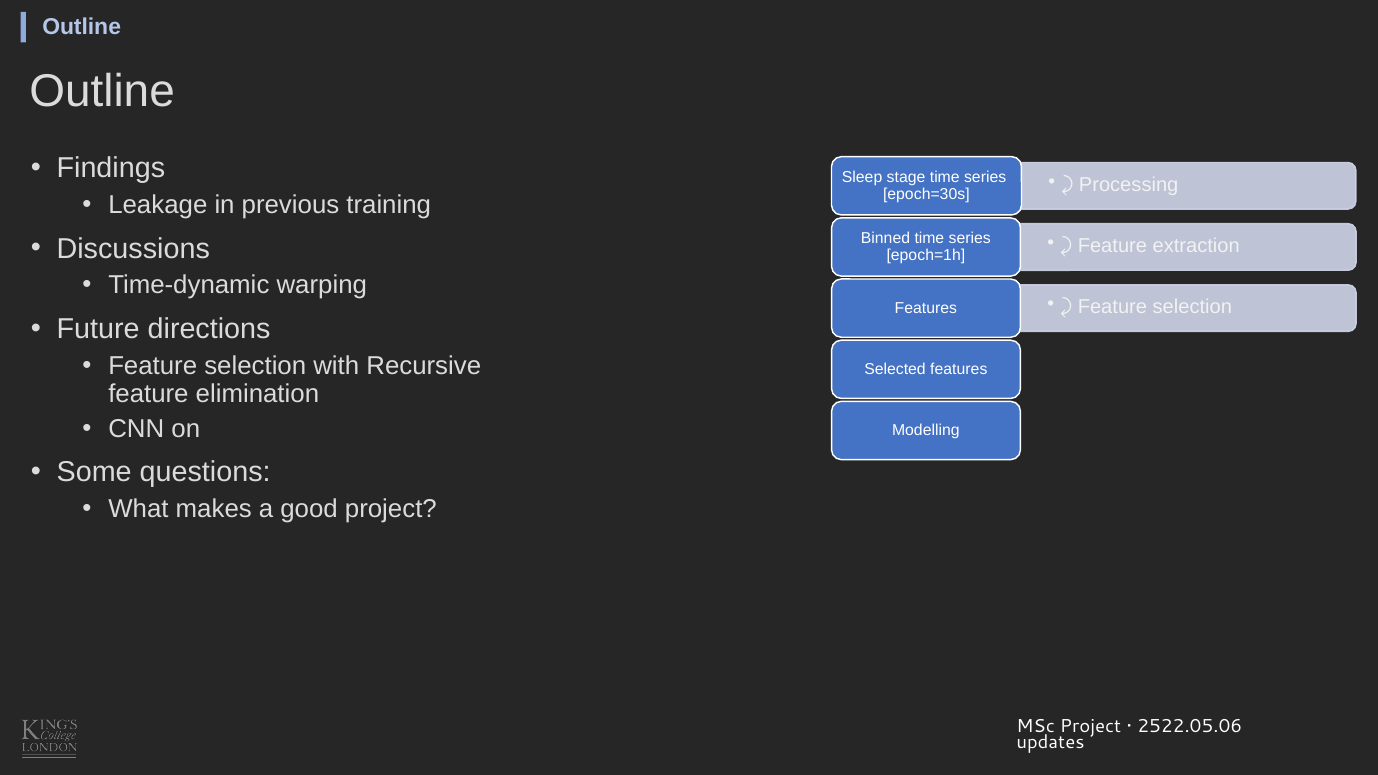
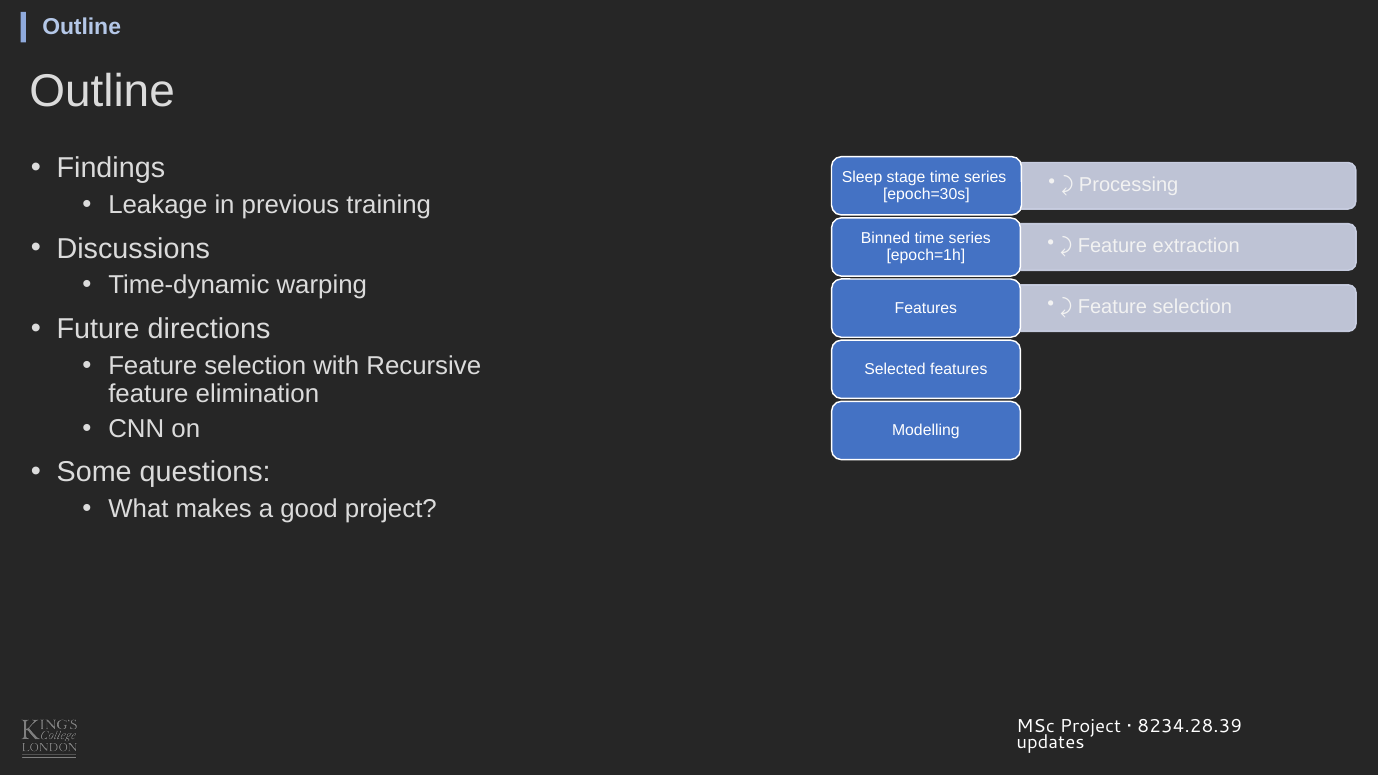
2522.05.06: 2522.05.06 -> 8234.28.39
